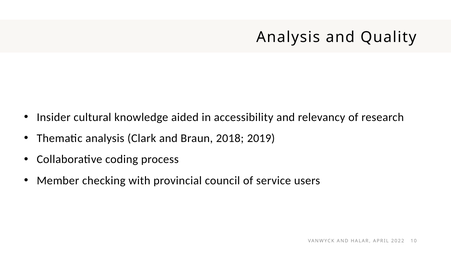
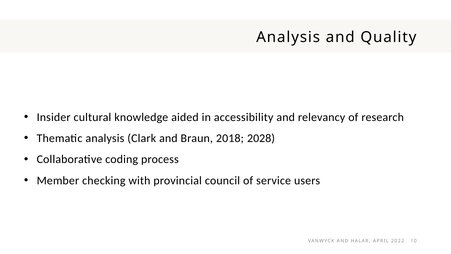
2019: 2019 -> 2028
